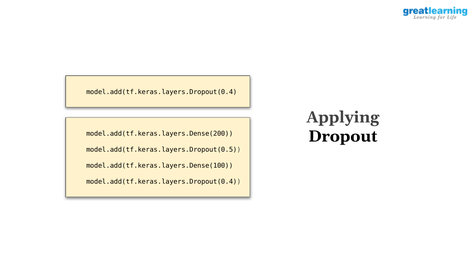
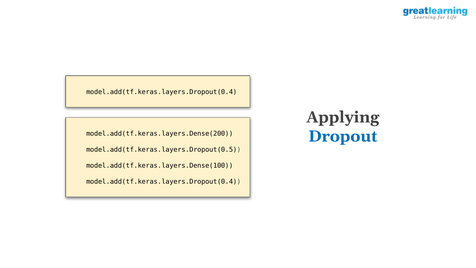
Dropout colour: black -> blue
